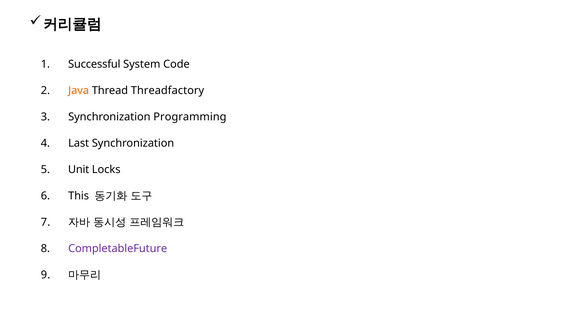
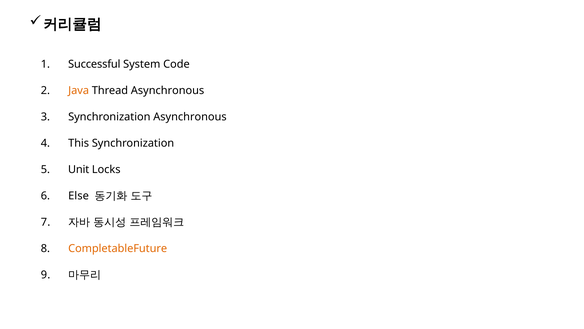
Thread Threadfactory: Threadfactory -> Asynchronous
Synchronization Programming: Programming -> Asynchronous
Last: Last -> This
This: This -> Else
CompletableFuture colour: purple -> orange
